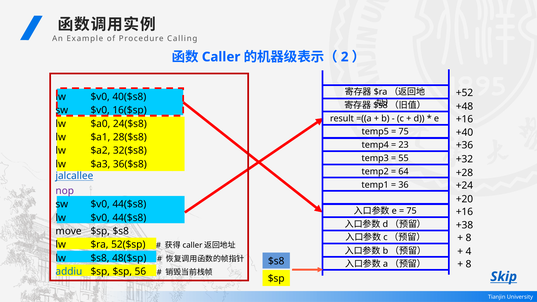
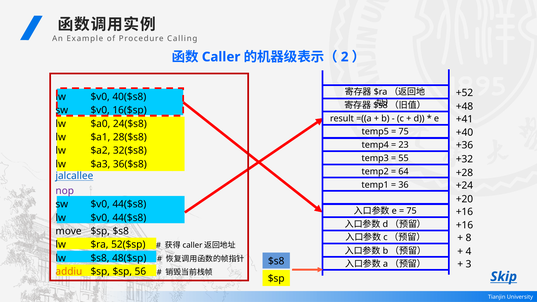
+16 at (465, 119): +16 -> +41
+38 at (464, 225): +38 -> +16
8 at (469, 264): 8 -> 3
addiu colour: blue -> orange
